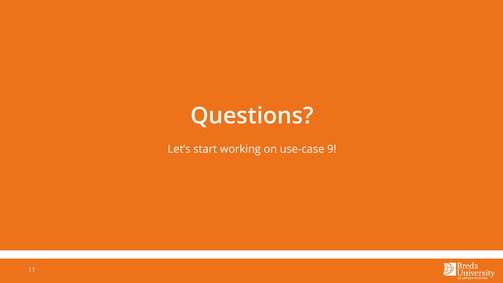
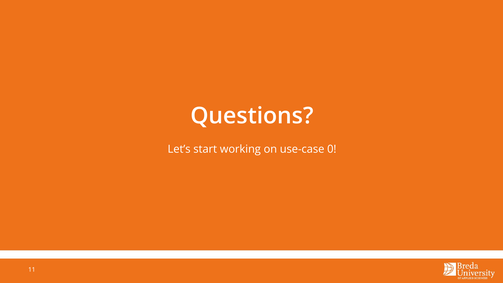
9: 9 -> 0
